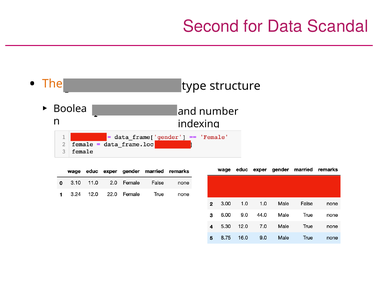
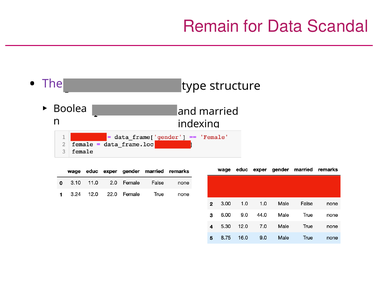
Second: Second -> Remain
The colour: orange -> purple
number: number -> married
